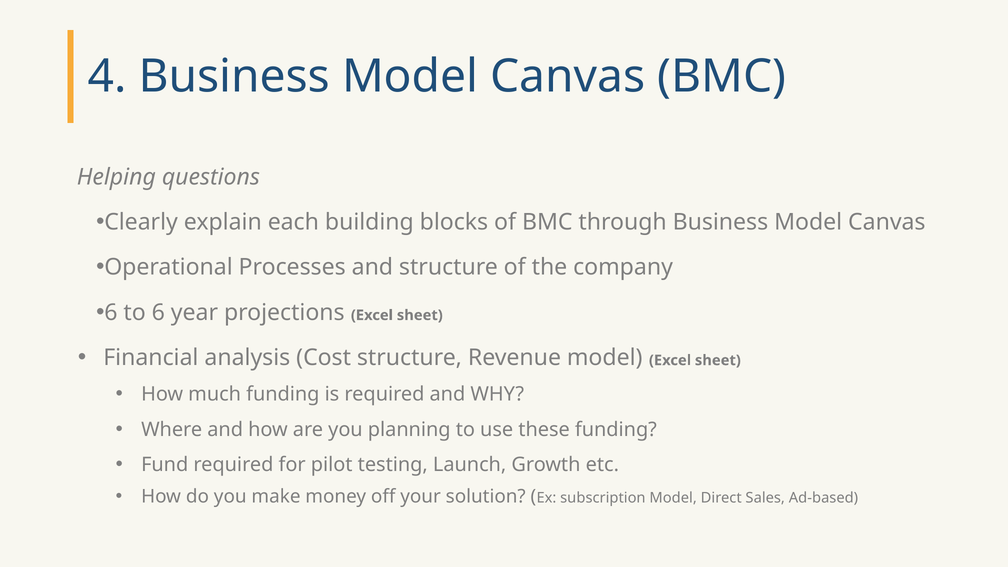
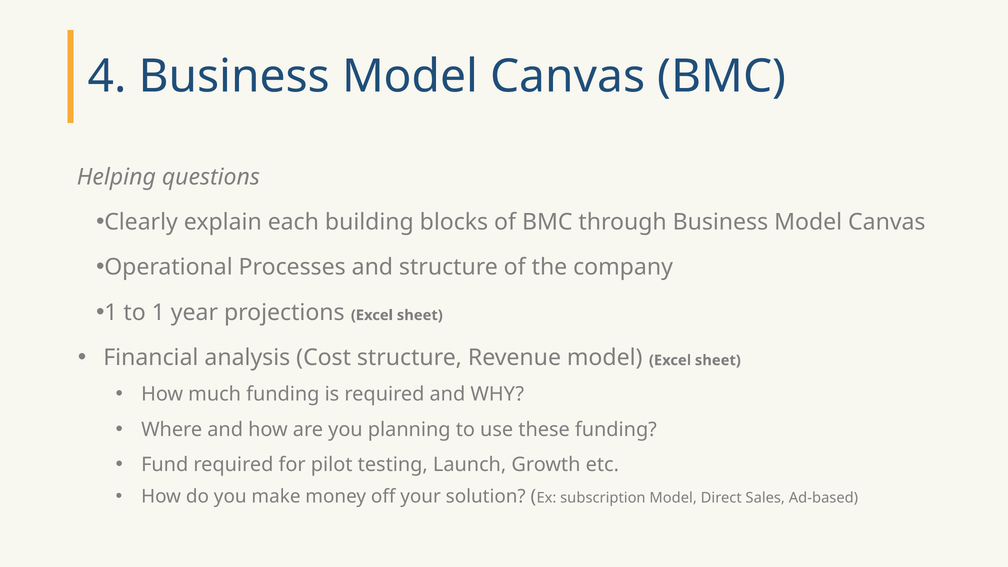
6 at (111, 312): 6 -> 1
to 6: 6 -> 1
